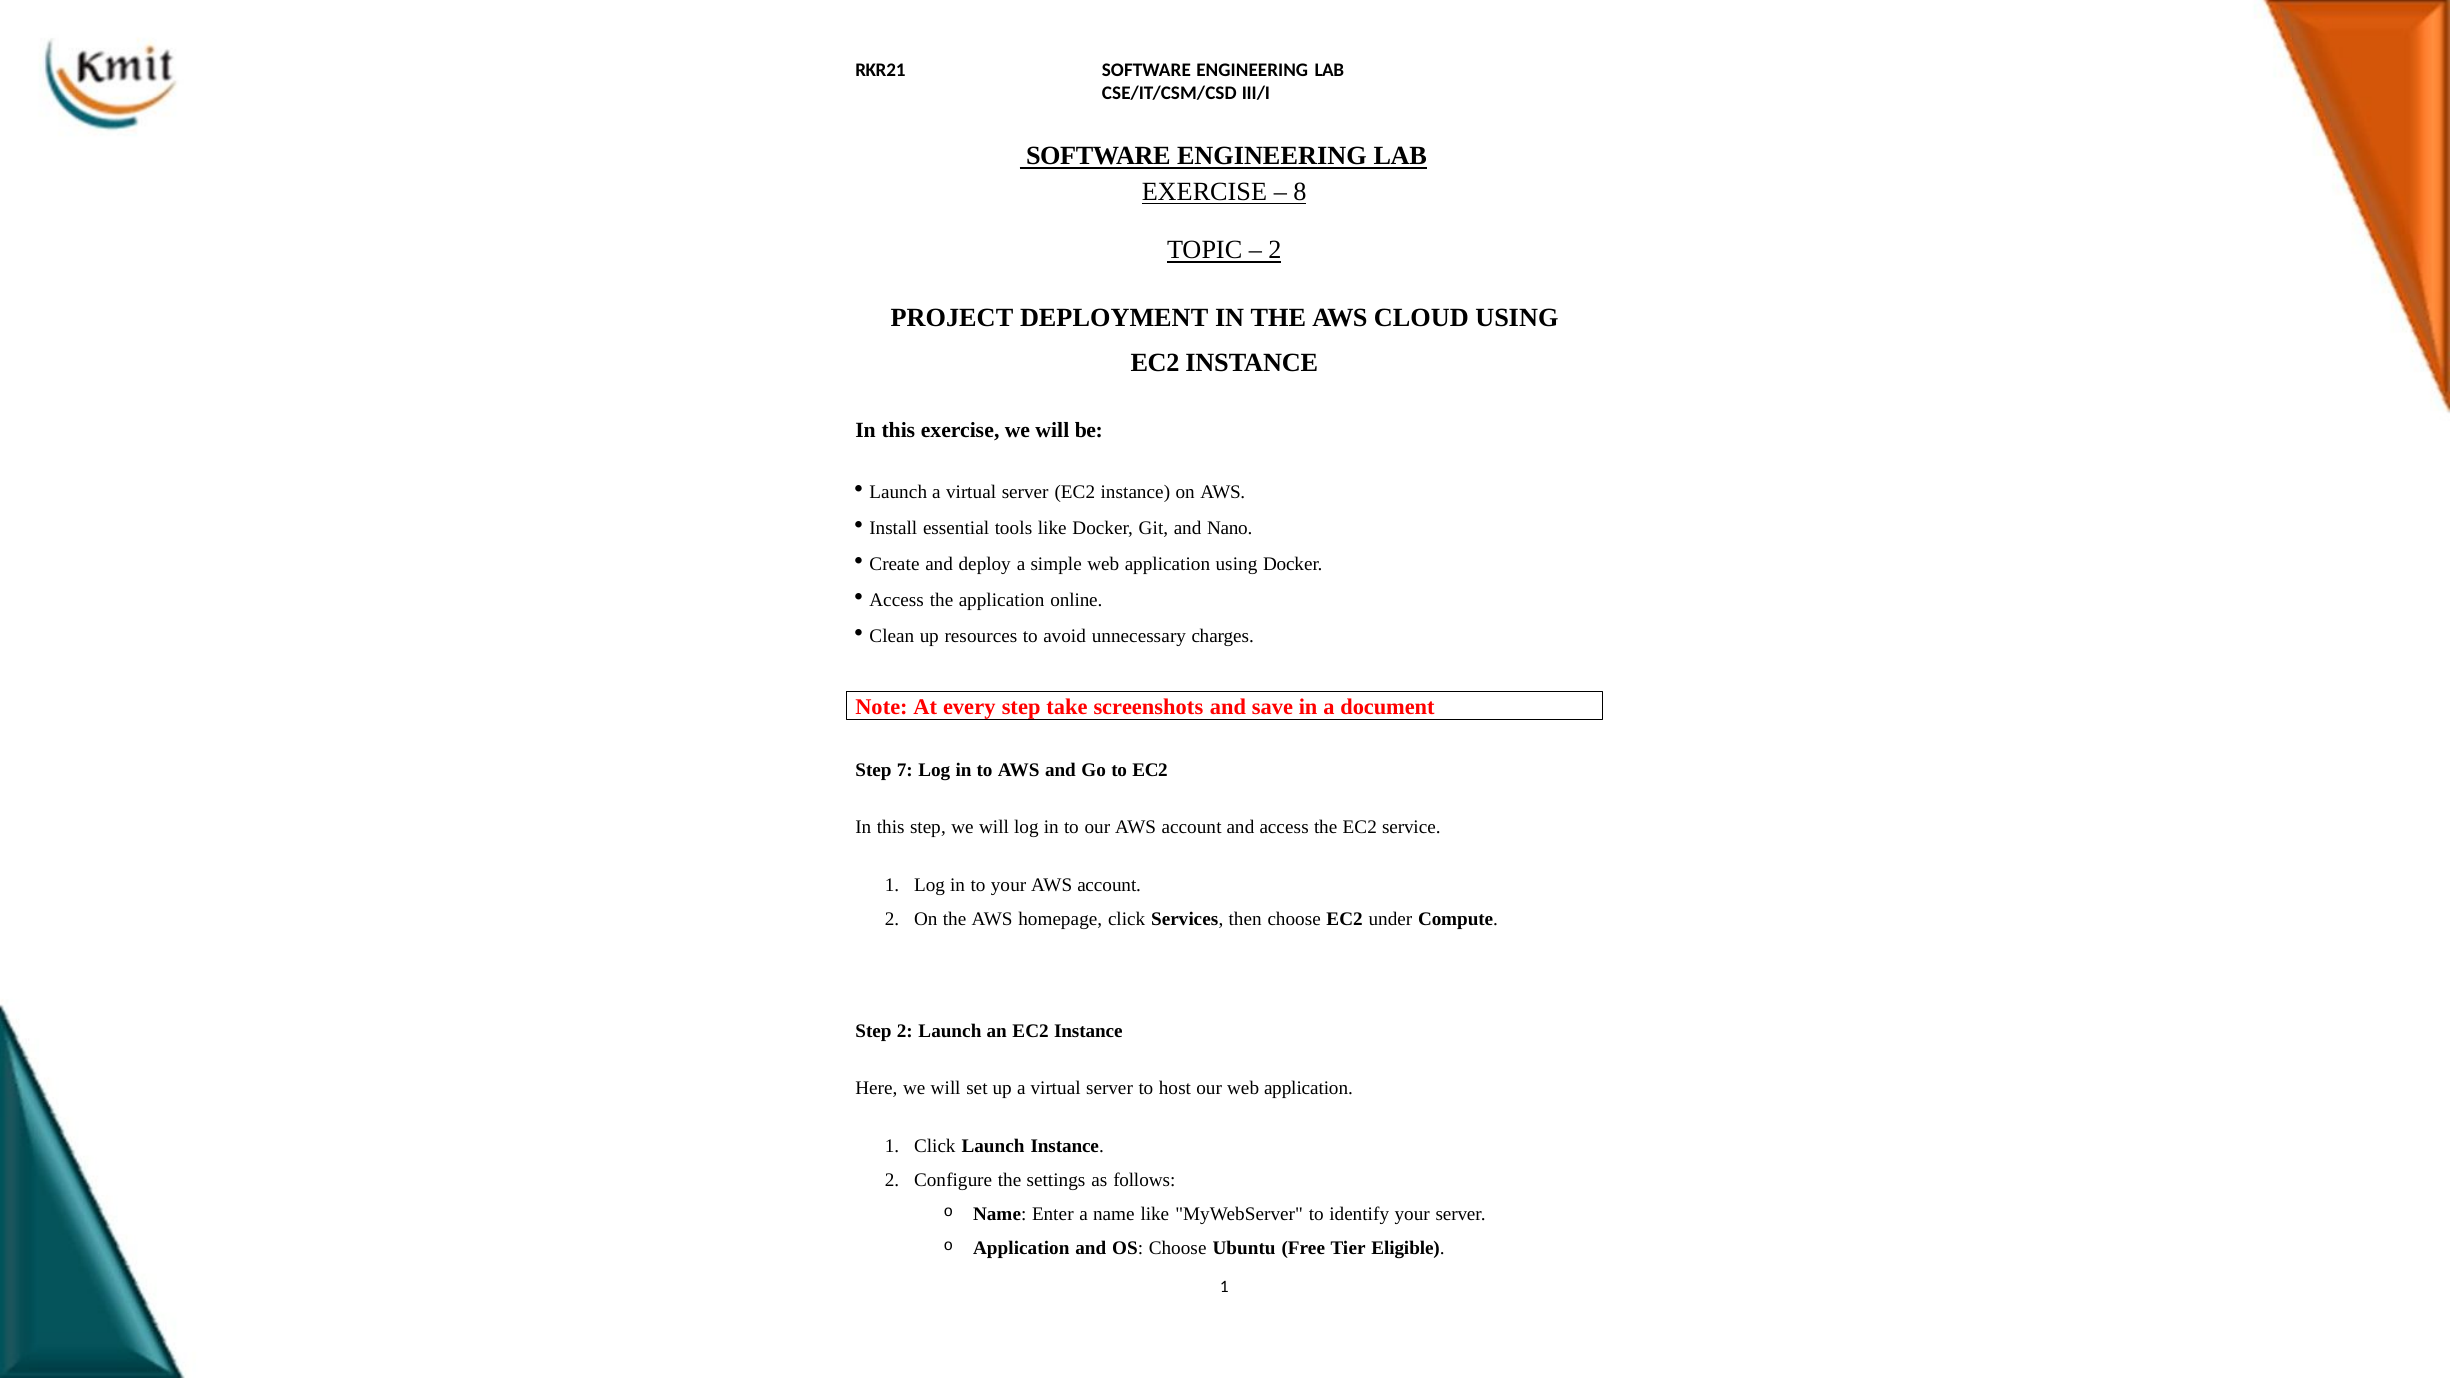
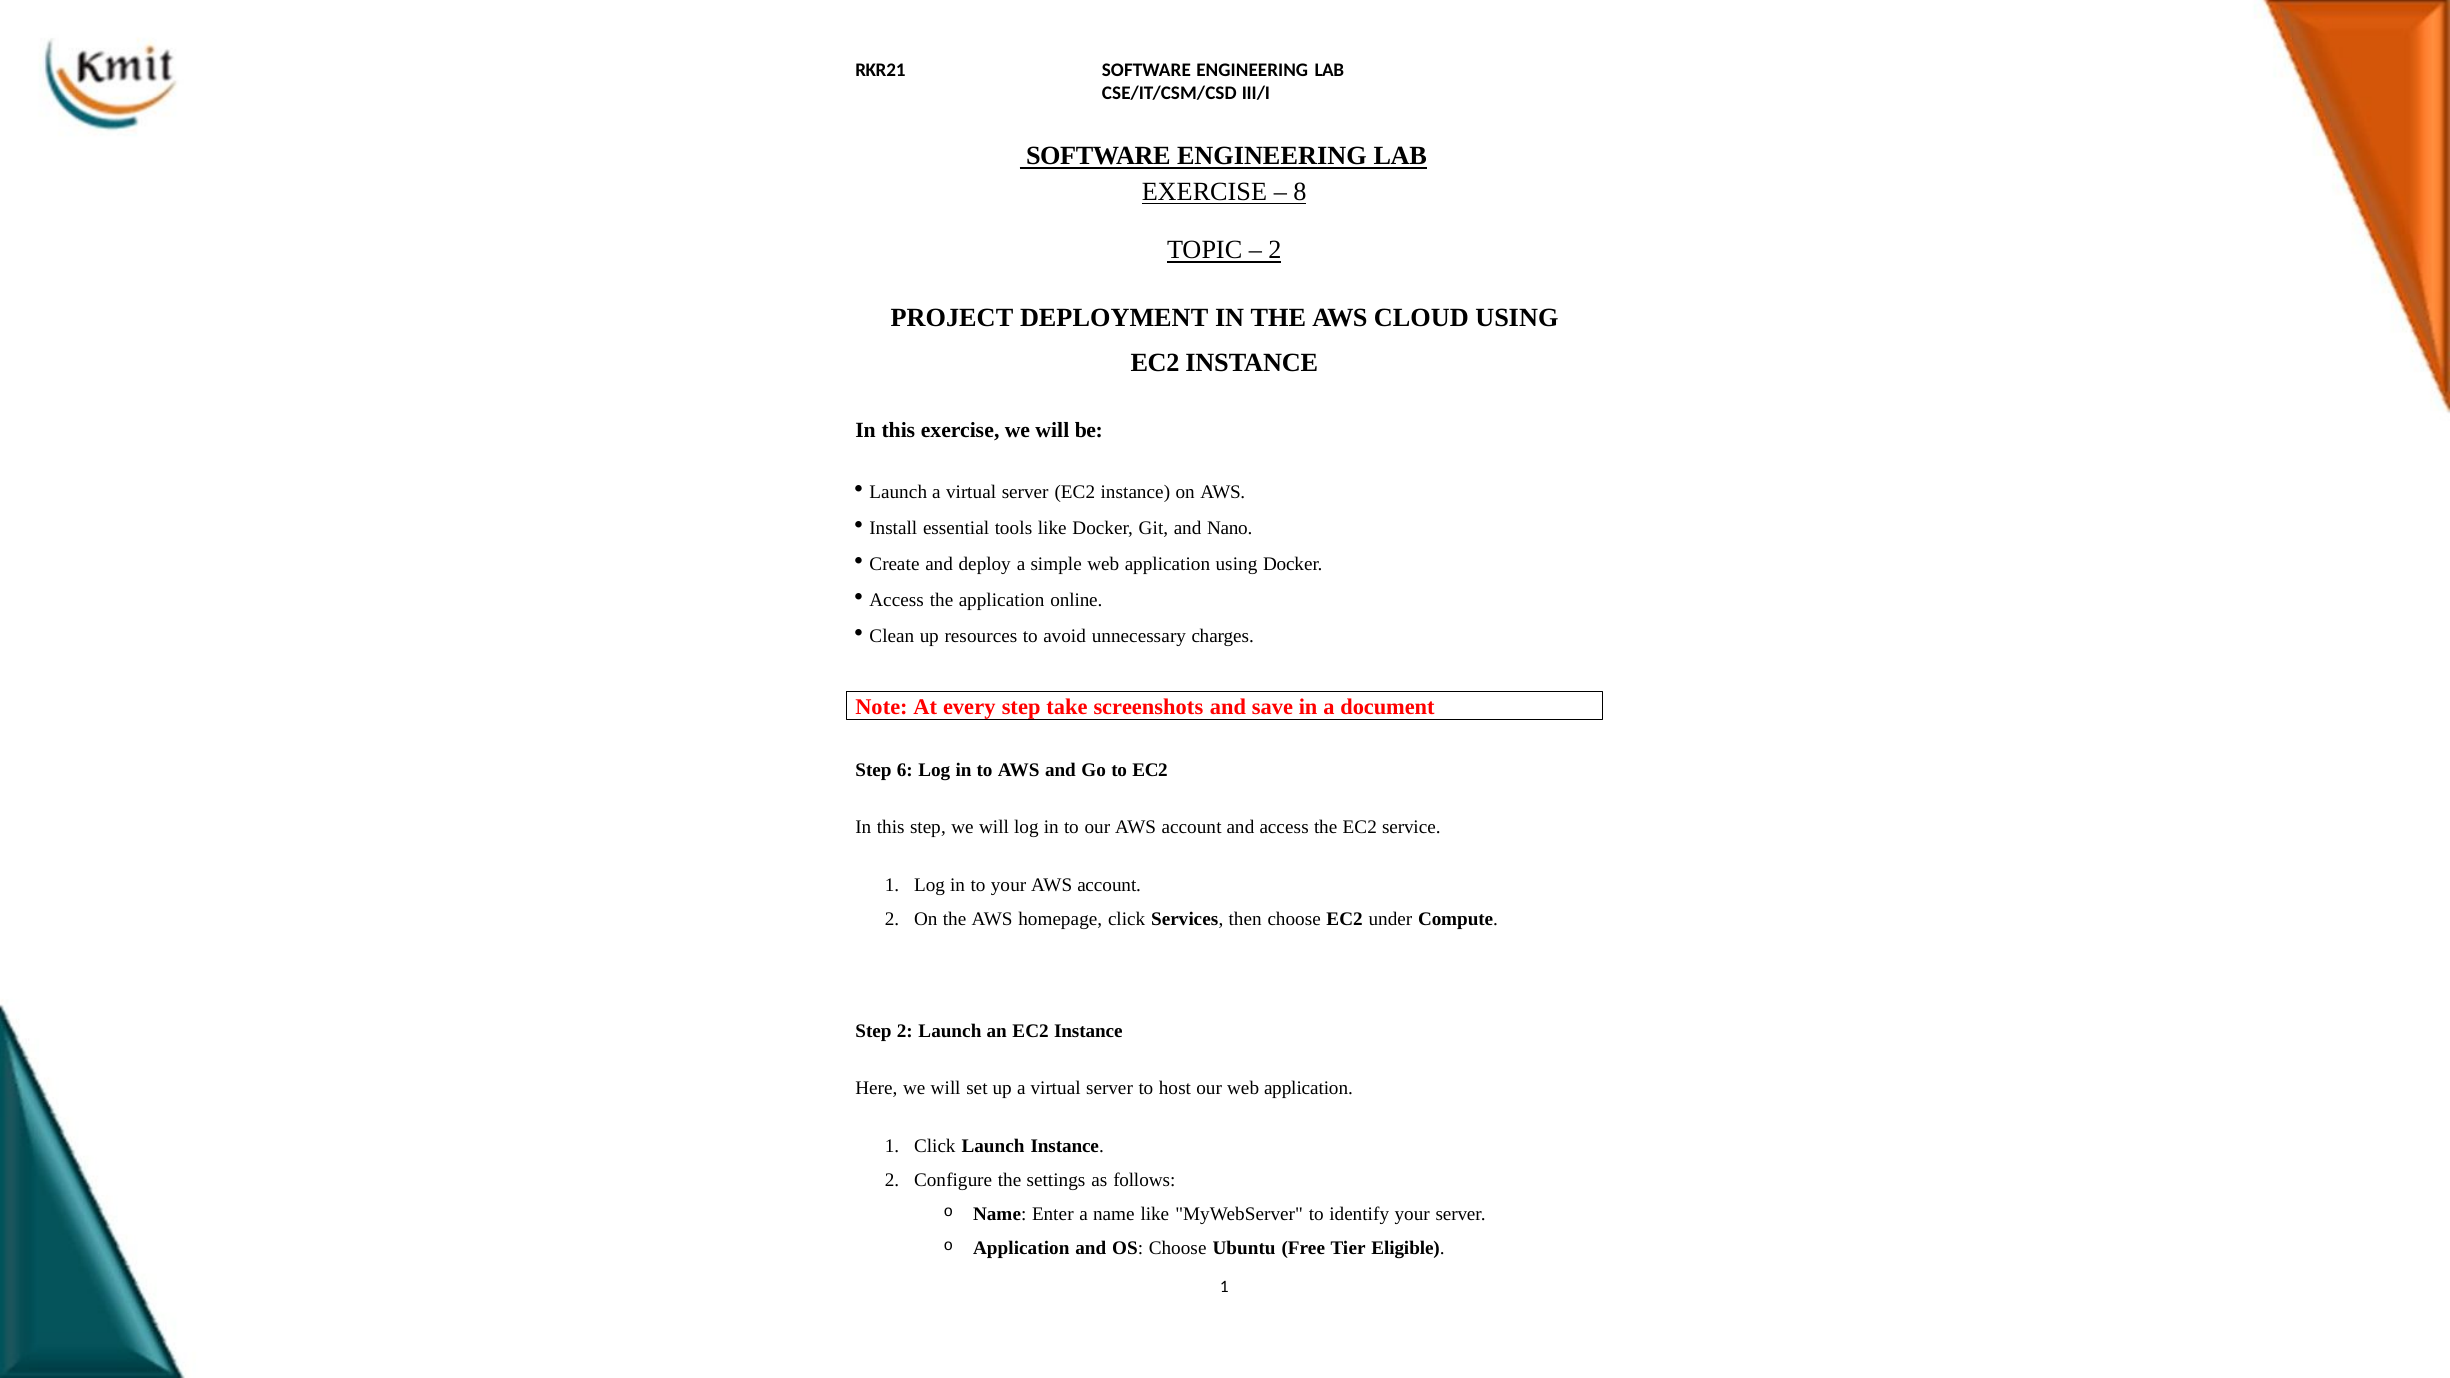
7: 7 -> 6
